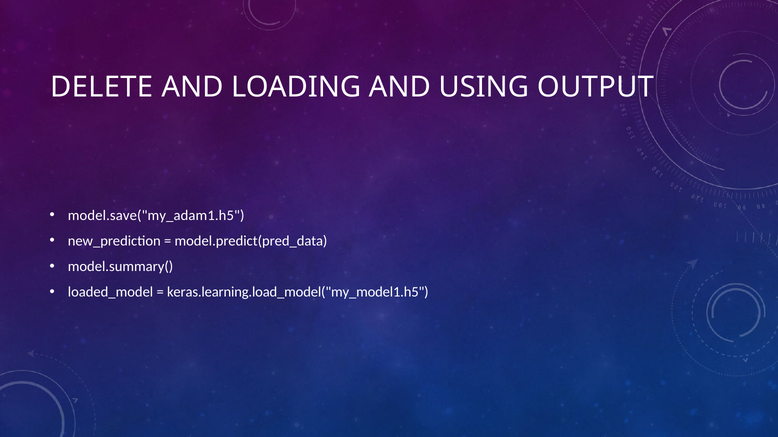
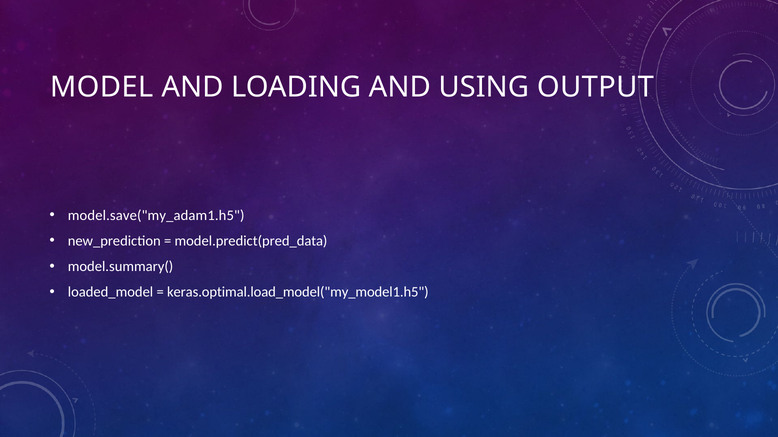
DELETE: DELETE -> MODEL
keras.learning.load_model("my_model1.h5: keras.learning.load_model("my_model1.h5 -> keras.optimal.load_model("my_model1.h5
